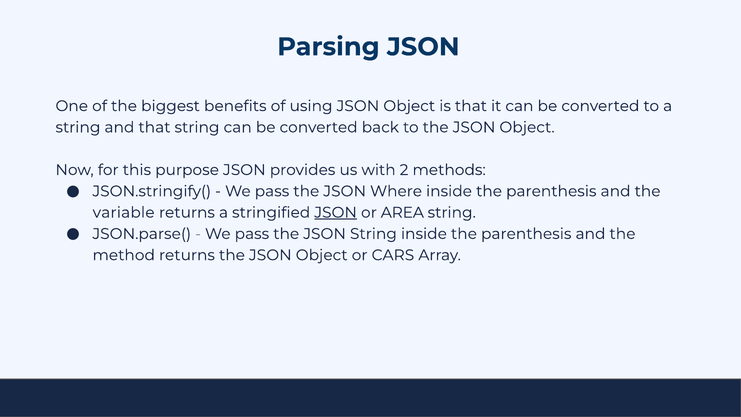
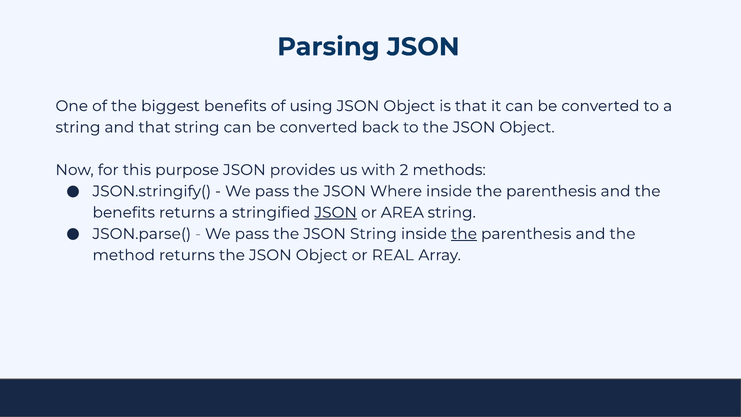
variable at (124, 212): variable -> benefits
the at (464, 234) underline: none -> present
CARS: CARS -> REAL
